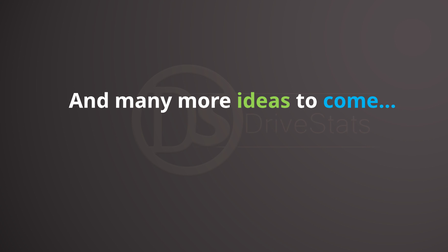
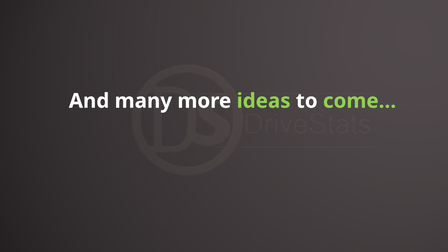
come… colour: light blue -> light green
